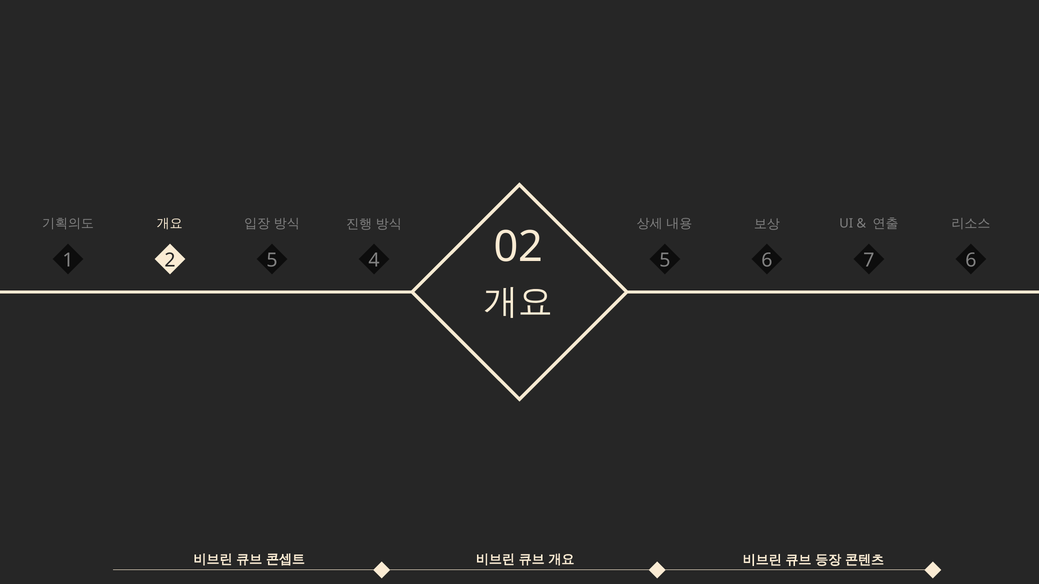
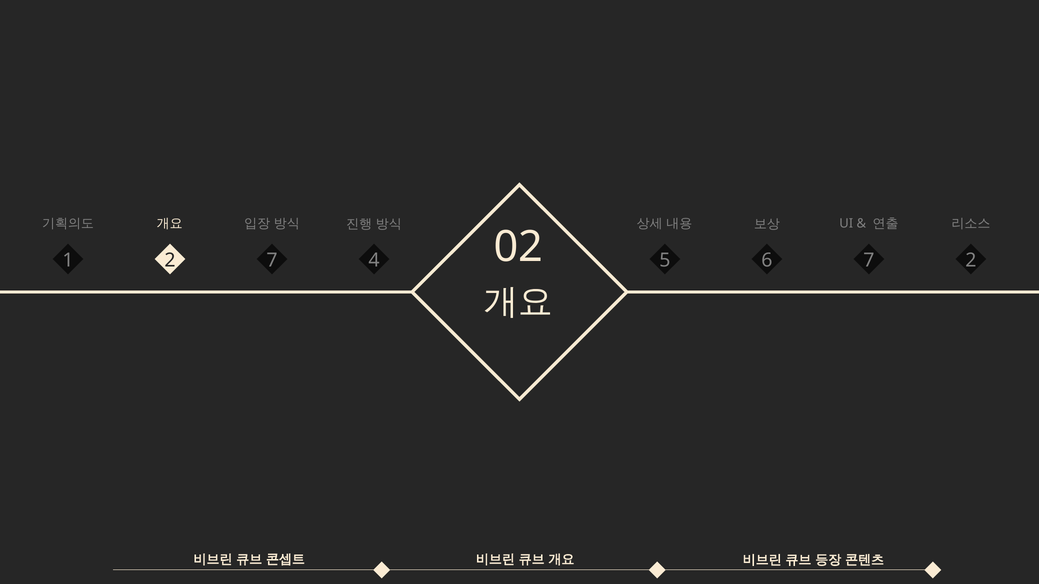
2 5: 5 -> 7
4 6: 6 -> 2
